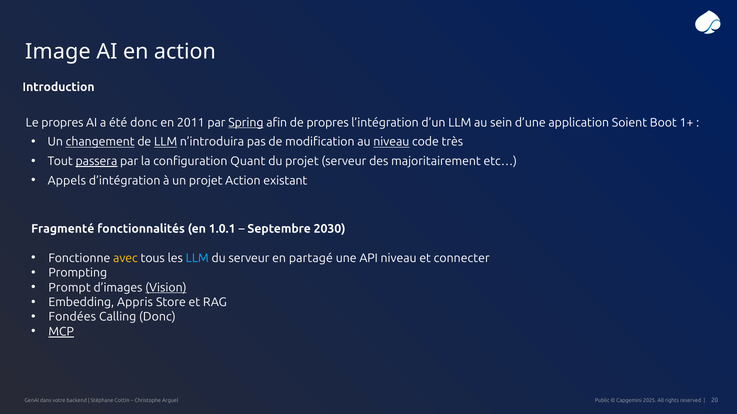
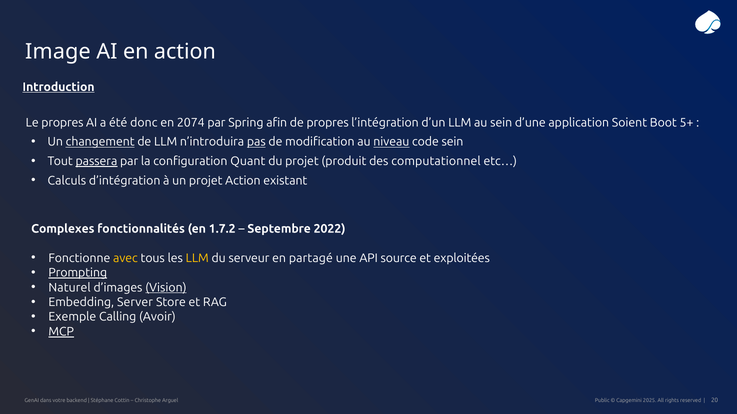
Introduction underline: none -> present
2011: 2011 -> 2074
Spring underline: present -> none
1+: 1+ -> 5+
LLM at (166, 142) underline: present -> none
pas underline: none -> present
code très: très -> sein
projet serveur: serveur -> produit
majoritairement: majoritairement -> computationnel
Appels: Appels -> Calculs
Fragmenté: Fragmenté -> Complexes
1.0.1: 1.0.1 -> 1.7.2
2030: 2030 -> 2022
LLM at (197, 258) colour: light blue -> yellow
API niveau: niveau -> source
connecter: connecter -> exploitées
Prompting underline: none -> present
Prompt: Prompt -> Naturel
Appris: Appris -> Server
Fondées: Fondées -> Exemple
Calling Donc: Donc -> Avoir
